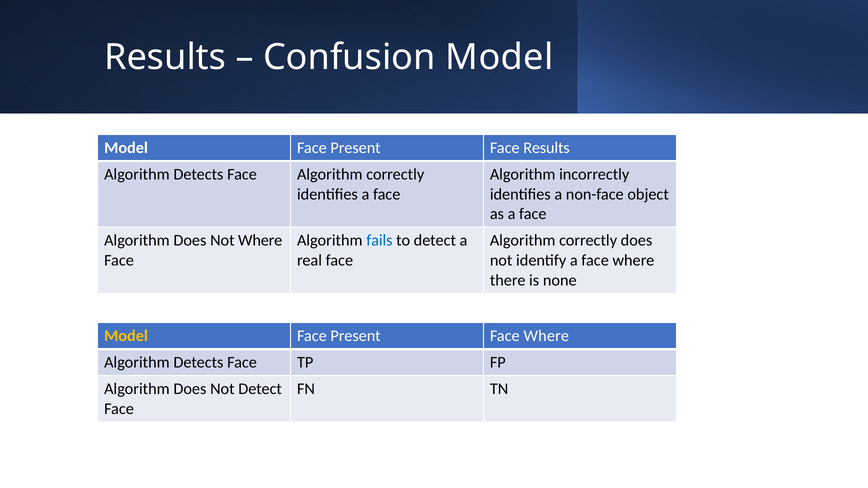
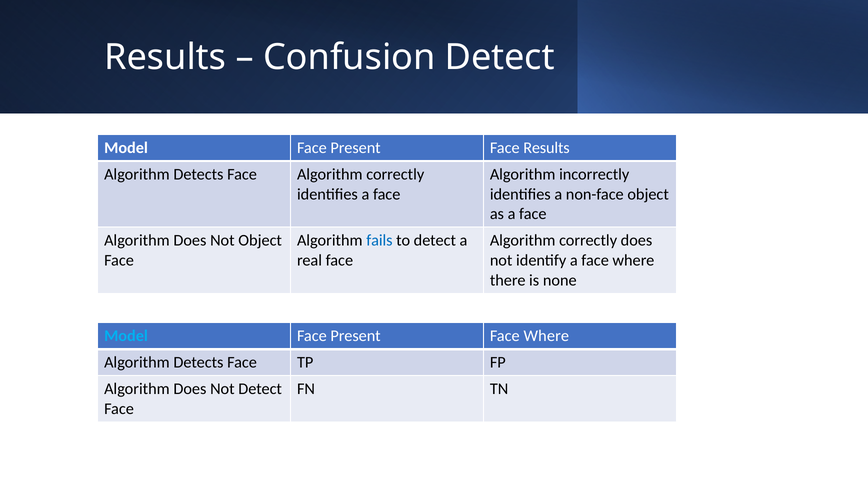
Confusion Model: Model -> Detect
Not Where: Where -> Object
Model at (126, 336) colour: yellow -> light blue
